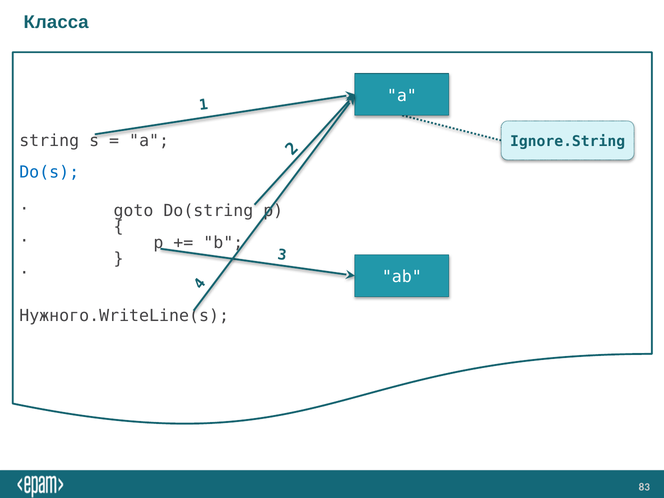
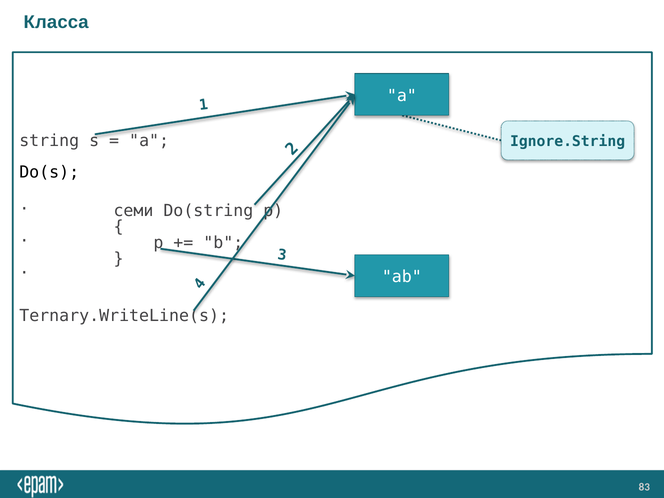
Do(s colour: blue -> black
goto: goto -> семи
Нужного.WriteLine(s: Нужного.WriteLine(s -> Ternary.WriteLine(s
